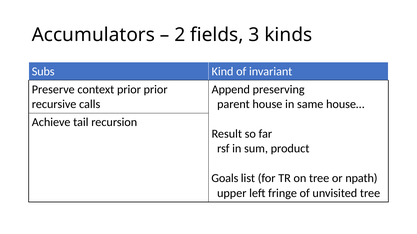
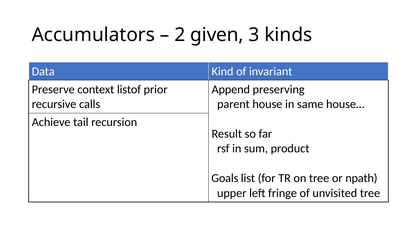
fields: fields -> given
Subs: Subs -> Data
context prior: prior -> listof
